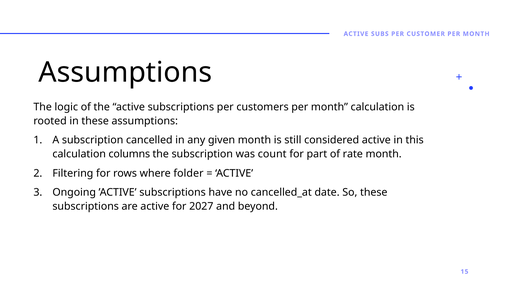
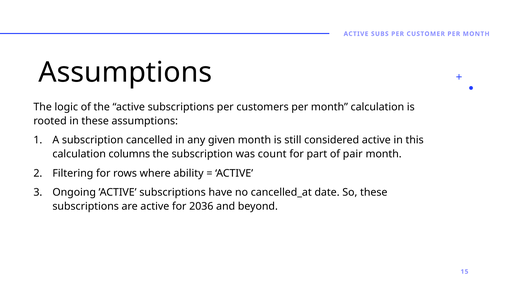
rate: rate -> pair
folder: folder -> ability
2027: 2027 -> 2036
